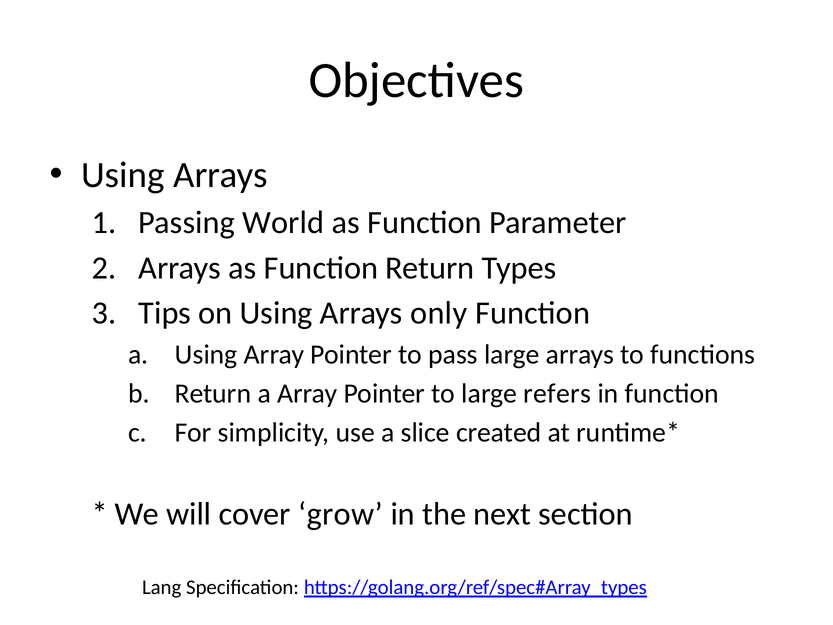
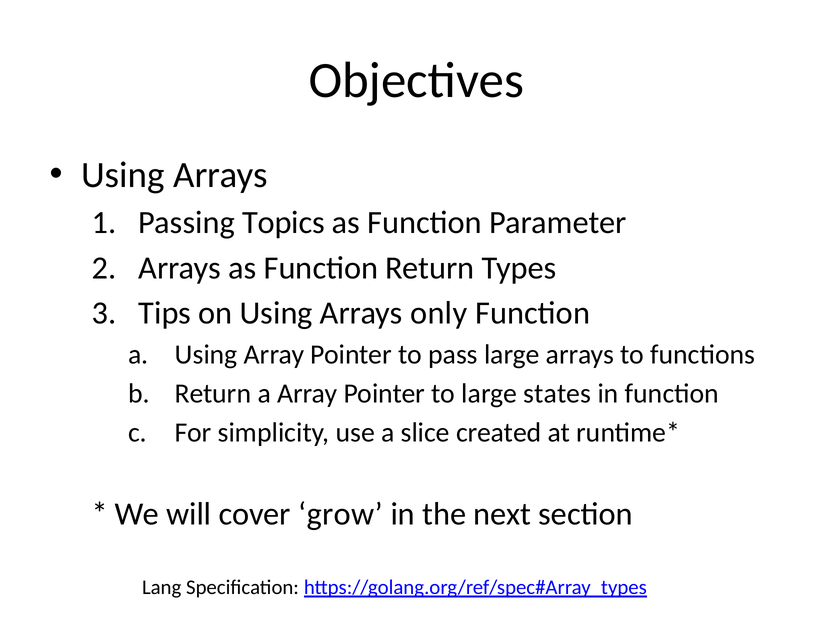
World: World -> Topics
refers: refers -> states
